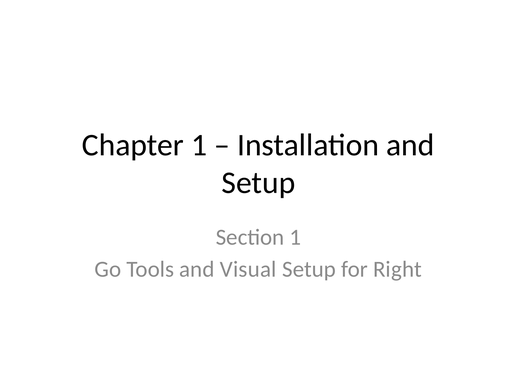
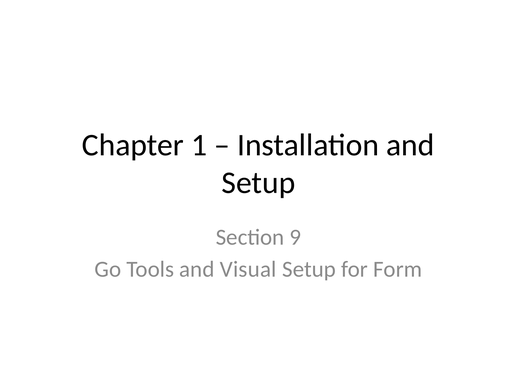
Section 1: 1 -> 9
Right: Right -> Form
